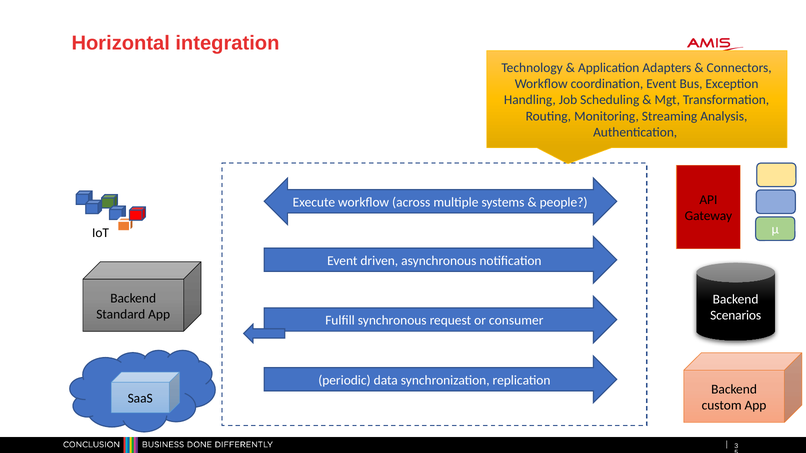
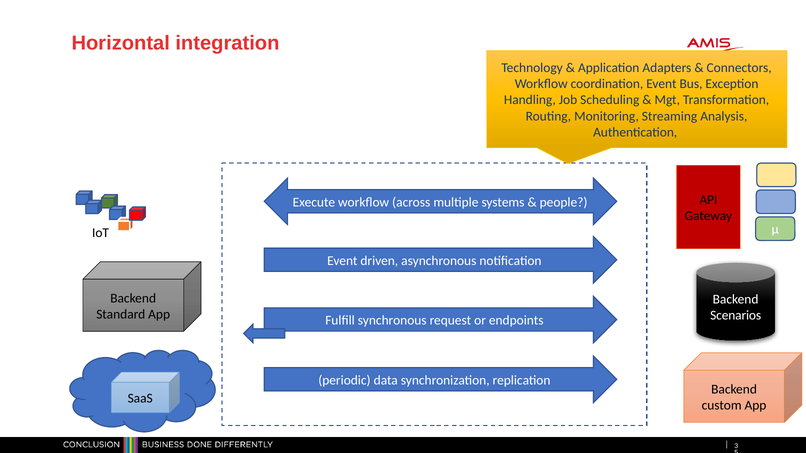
consumer: consumer -> endpoints
